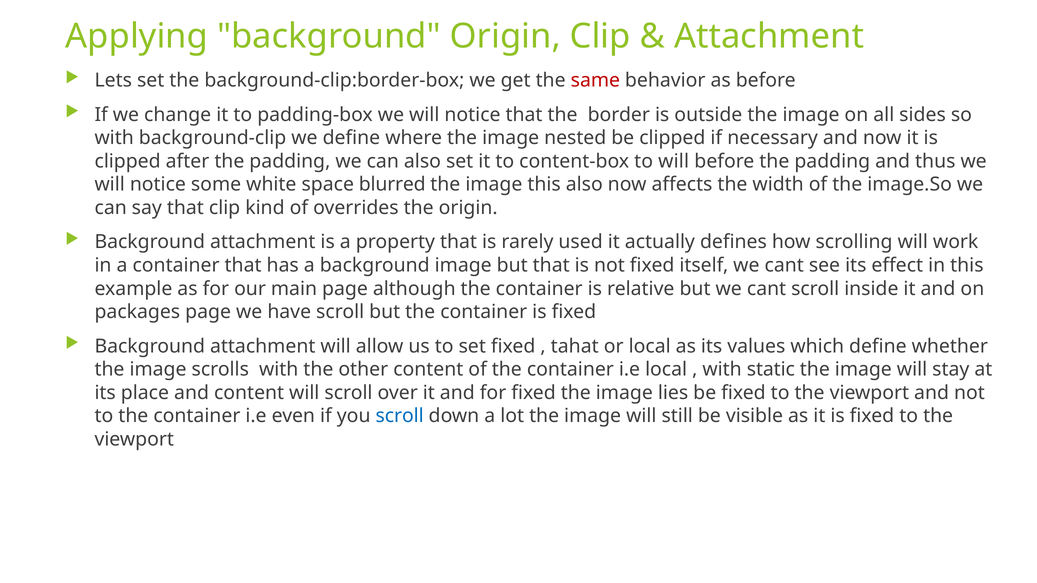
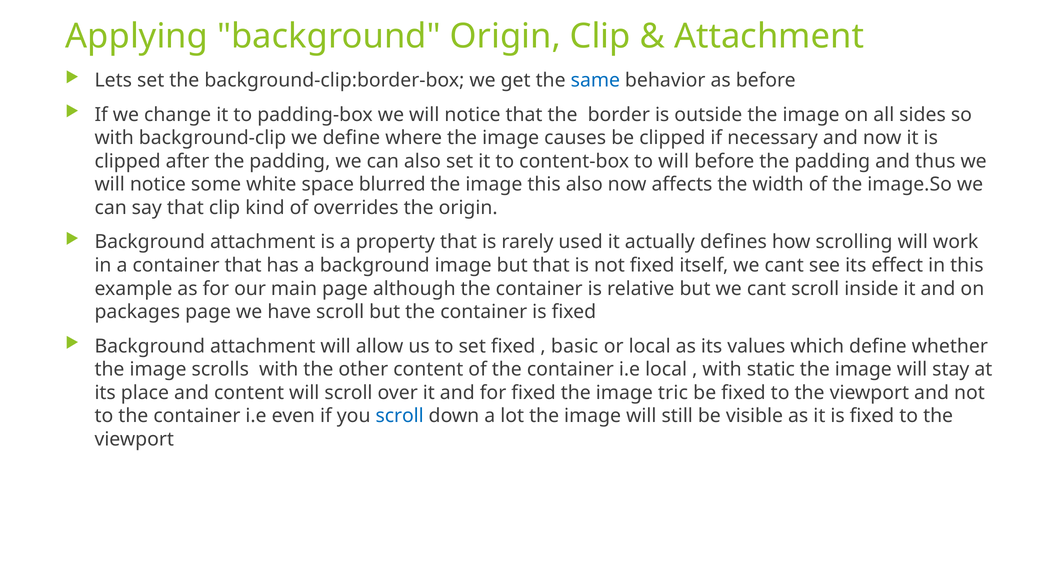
same colour: red -> blue
nested: nested -> causes
tahat: tahat -> basic
lies: lies -> tric
